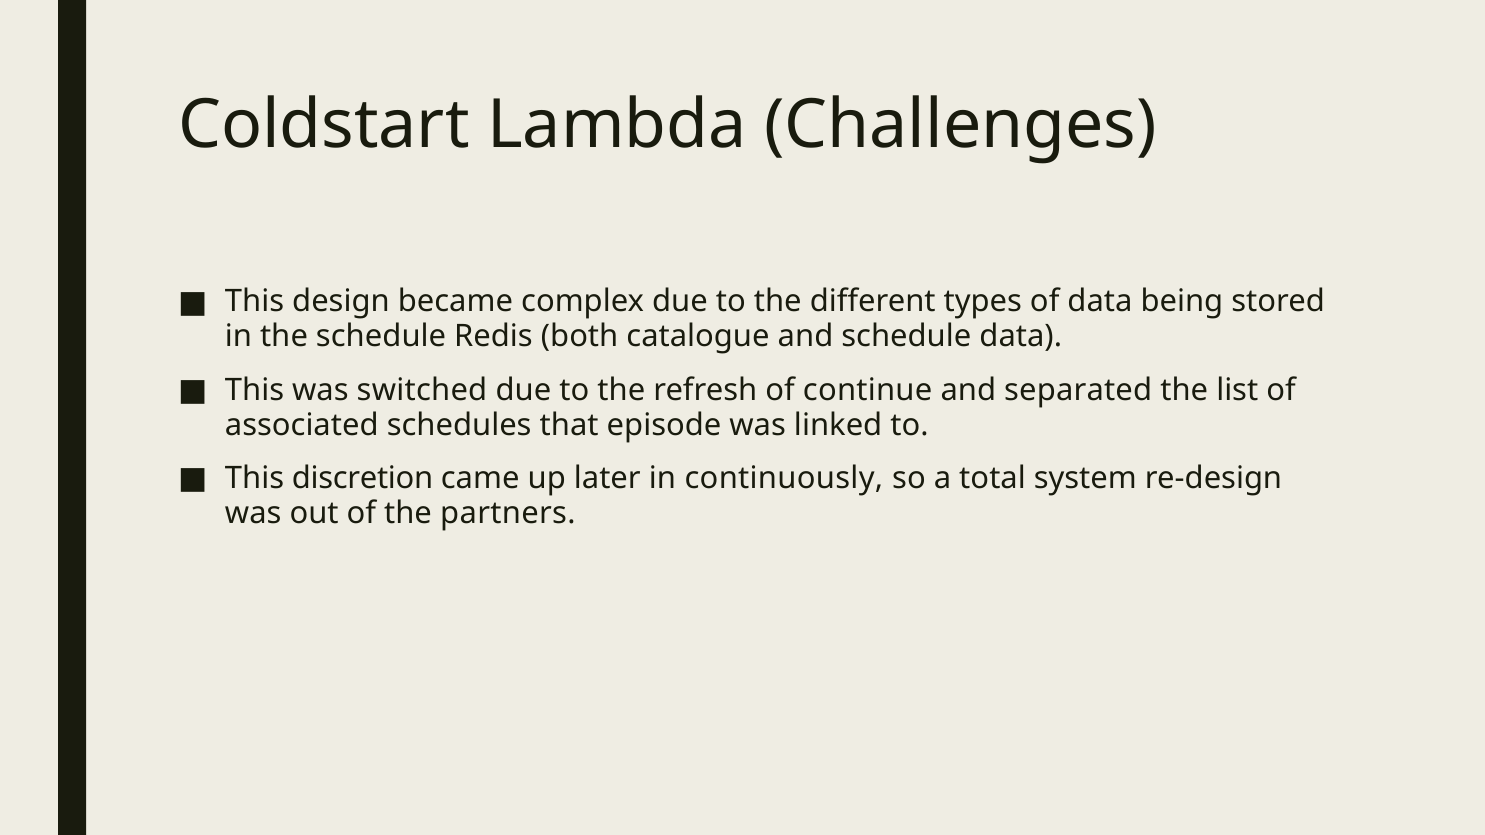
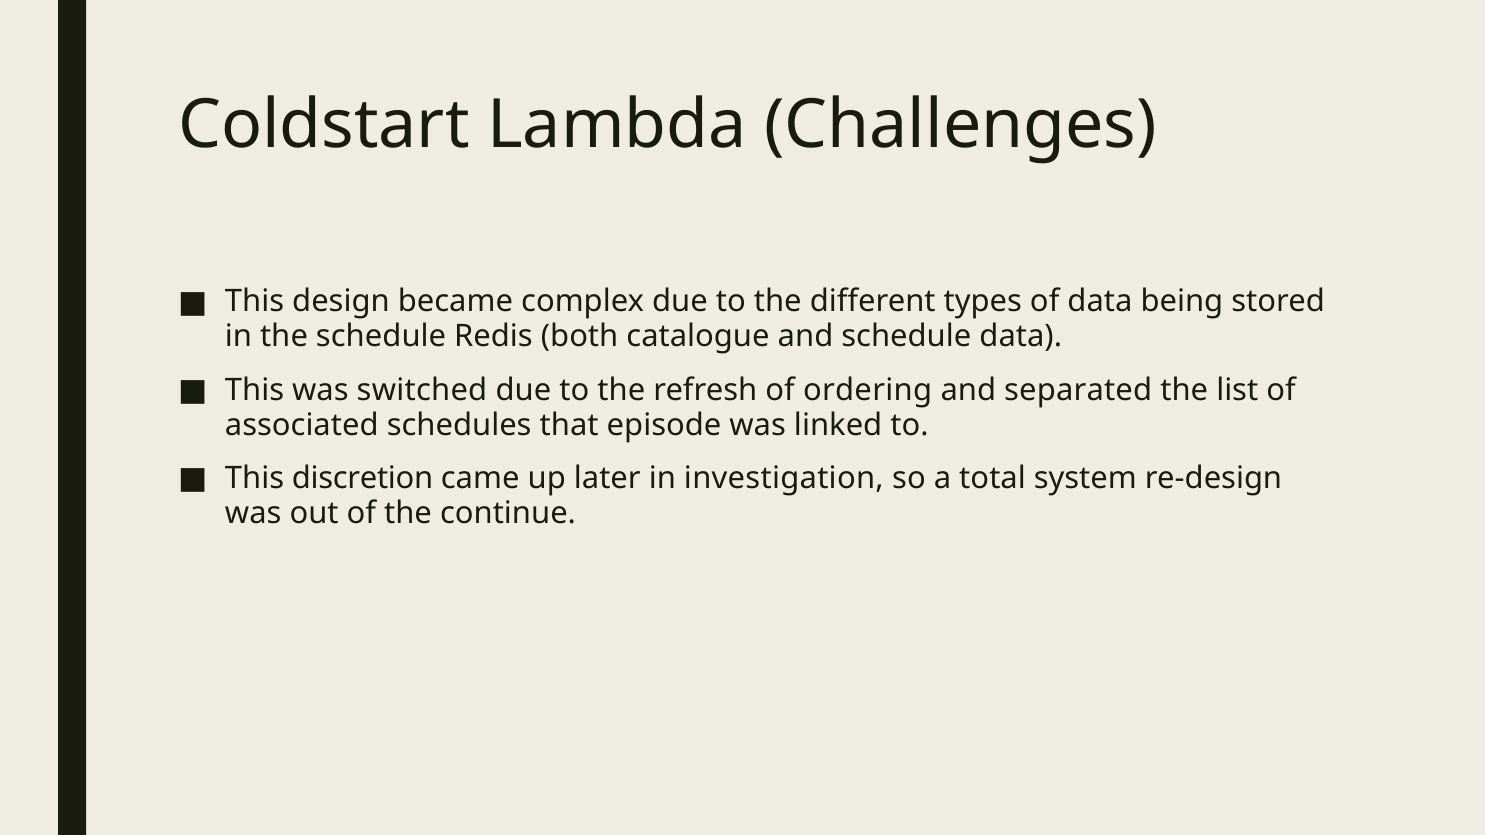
continue: continue -> ordering
continuously: continuously -> investigation
partners: partners -> continue
